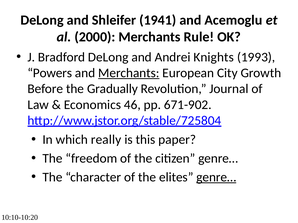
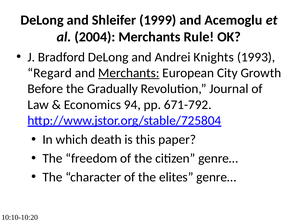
1941: 1941 -> 1999
2000: 2000 -> 2004
Powers: Powers -> Regard
46: 46 -> 94
671-902: 671-902 -> 671-792
really: really -> death
genre… at (216, 178) underline: present -> none
